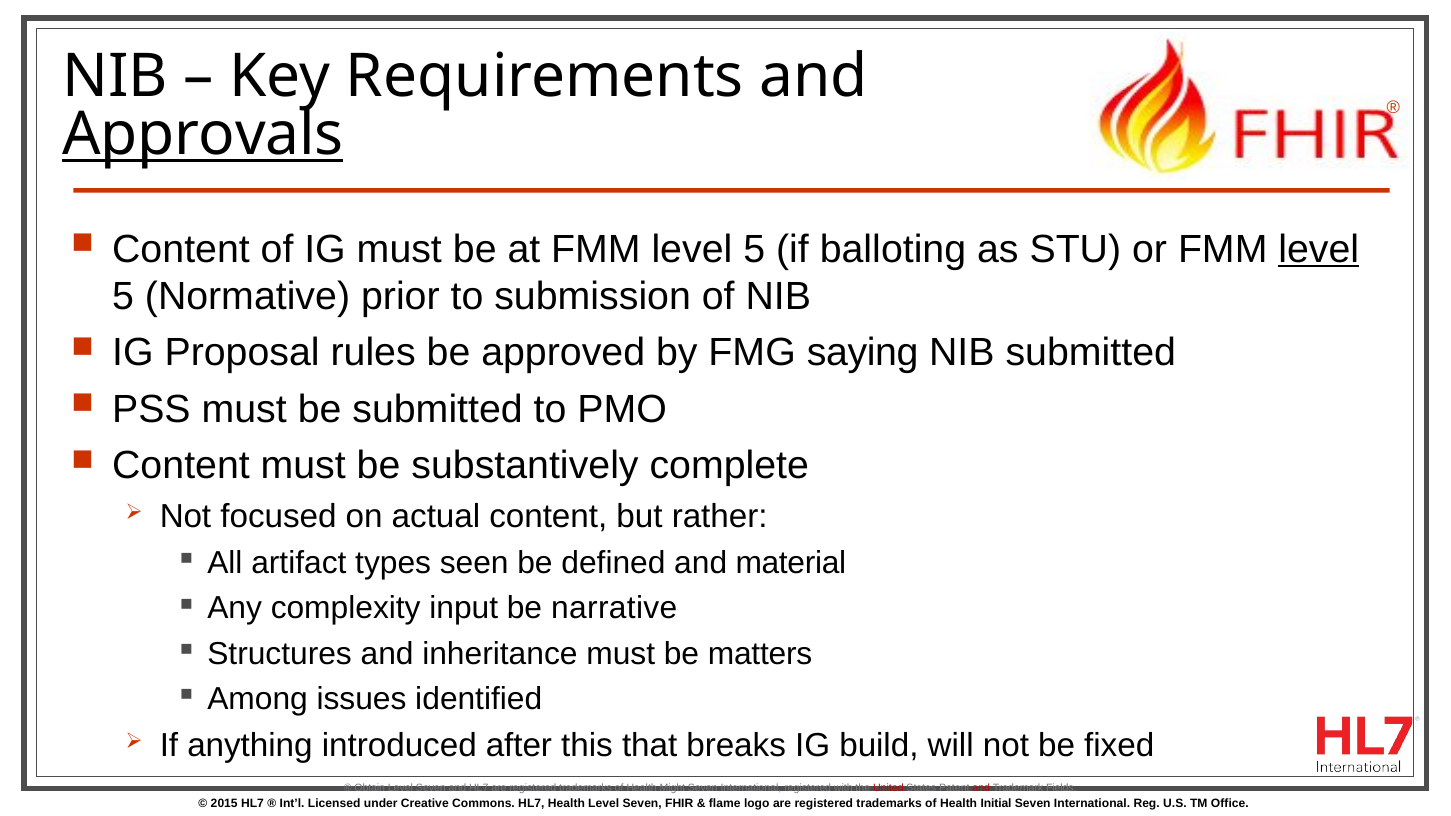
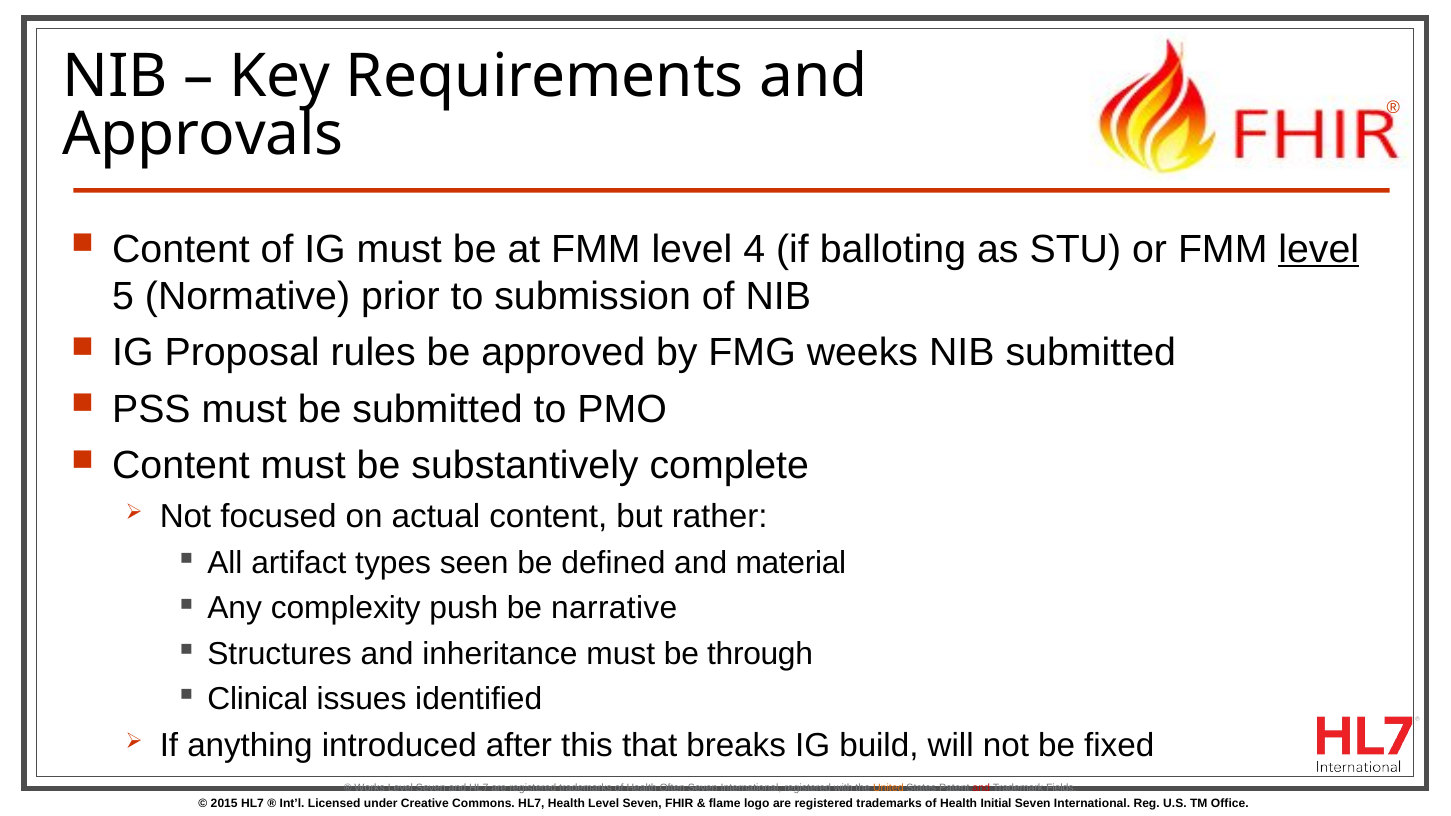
Approvals underline: present -> none
at FMM level 5: 5 -> 4
saying: saying -> weeks
input: input -> push
matters: matters -> through
Among: Among -> Clinical
Obtain: Obtain -> Works
Might: Might -> Often
United colour: red -> orange
